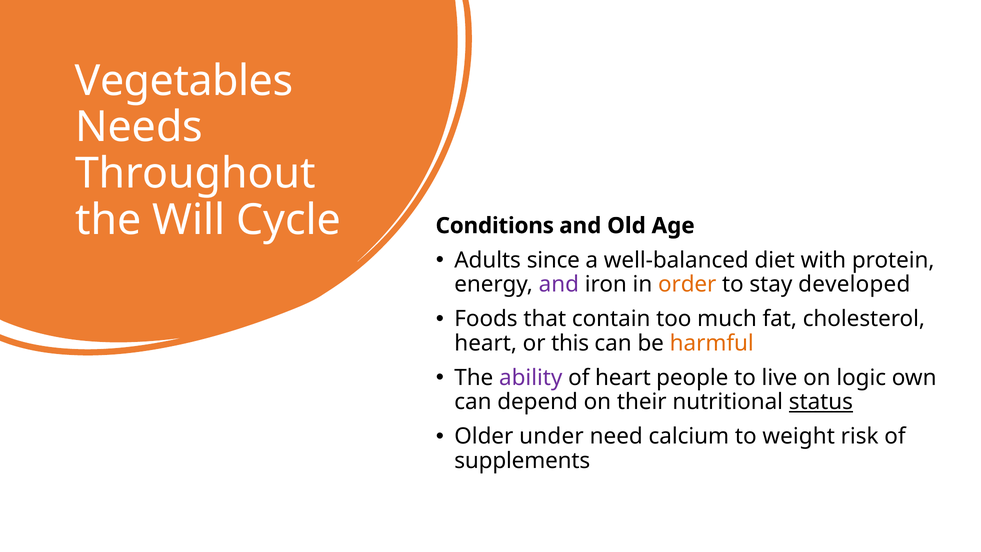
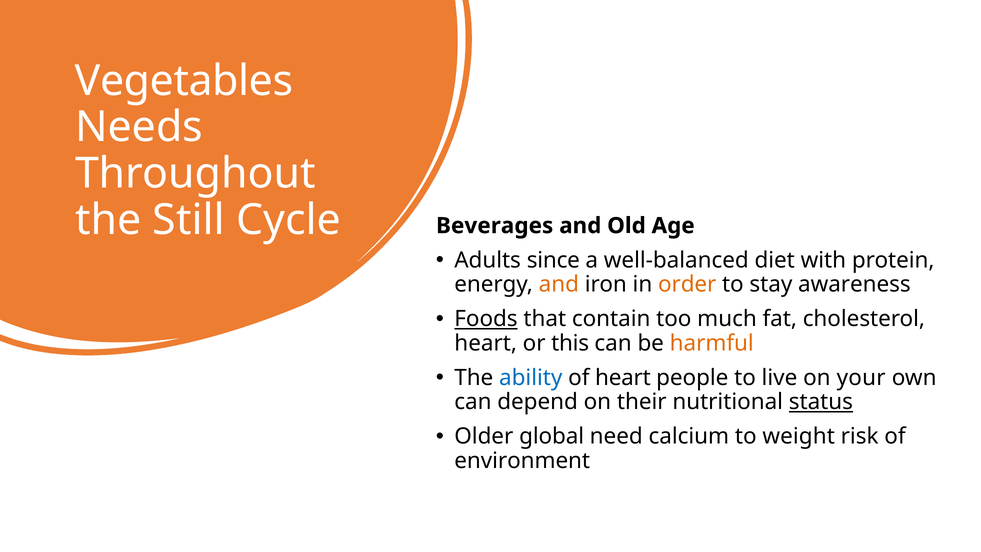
Will: Will -> Still
Conditions: Conditions -> Beverages
and at (559, 284) colour: purple -> orange
developed: developed -> awareness
Foods underline: none -> present
ability colour: purple -> blue
logic: logic -> your
under: under -> global
supplements: supplements -> environment
